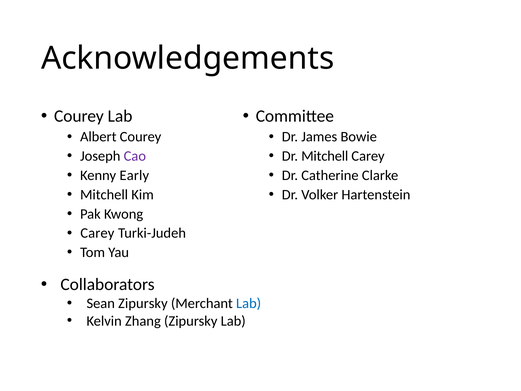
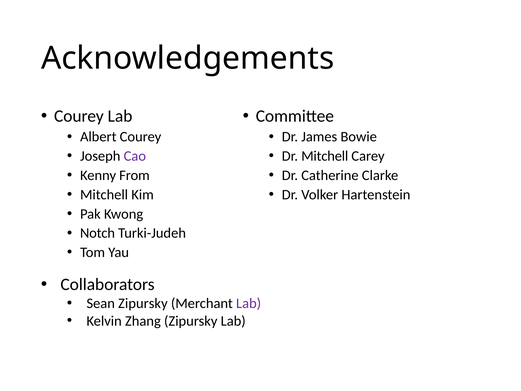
Early: Early -> From
Carey at (97, 233): Carey -> Notch
Lab at (249, 303) colour: blue -> purple
